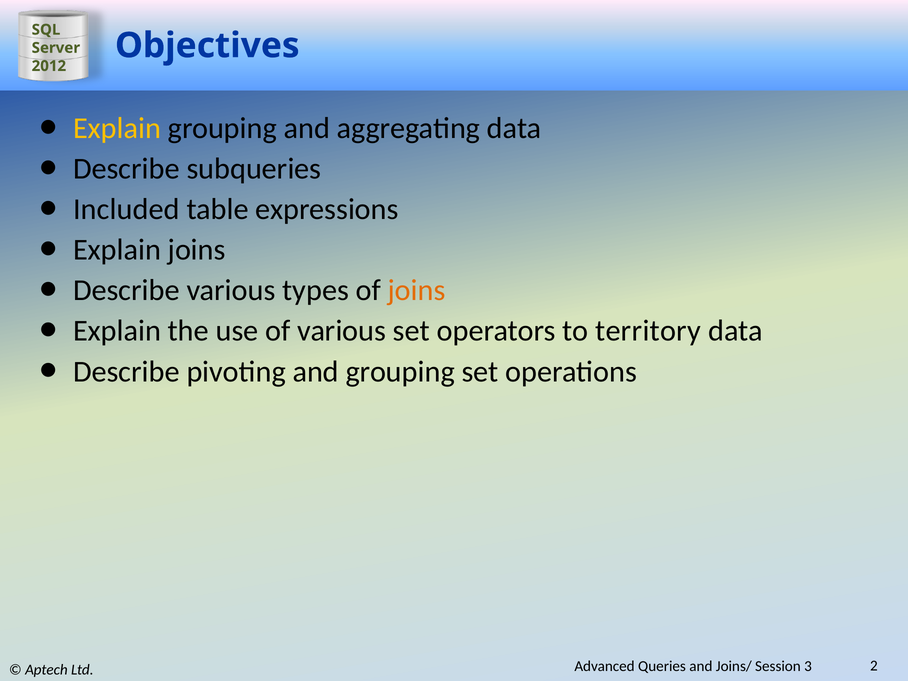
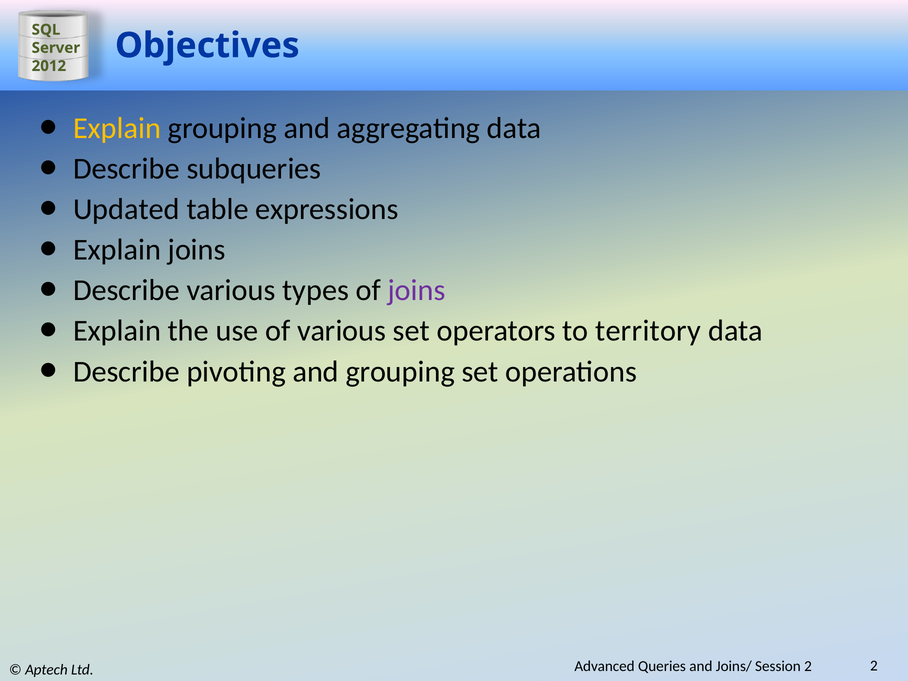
Included: Included -> Updated
joins at (417, 290) colour: orange -> purple
Session 3: 3 -> 2
